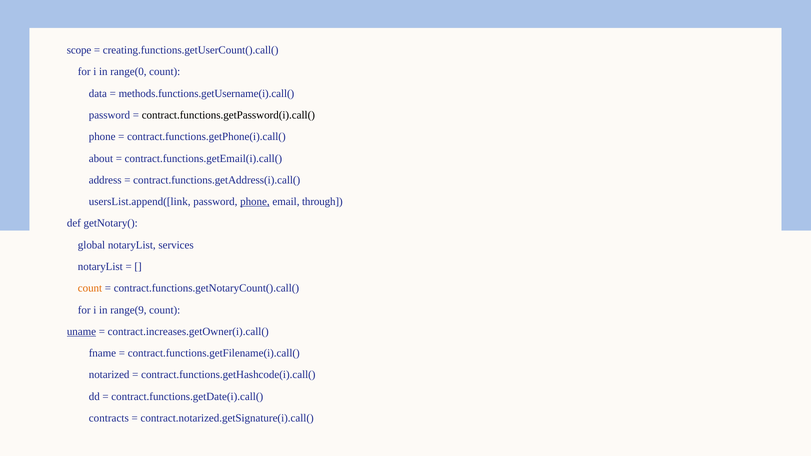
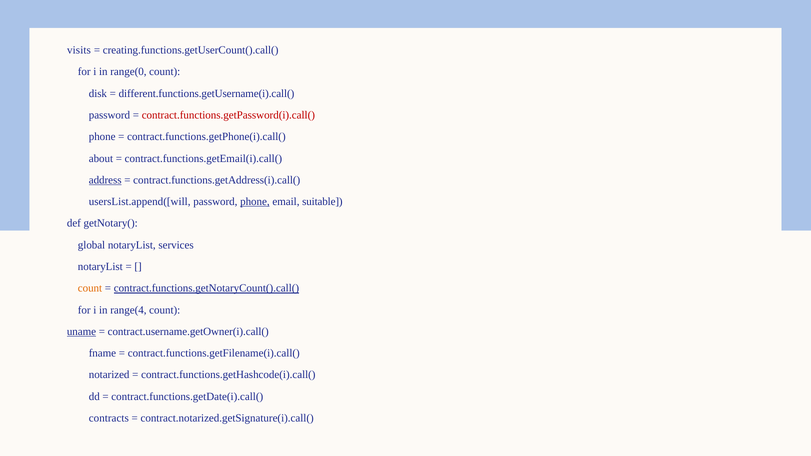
scope: scope -> visits
data: data -> disk
methods.functions.getUsername(i).call(: methods.functions.getUsername(i).call( -> different.functions.getUsername(i).call(
contract.functions.getPassword(i).call( colour: black -> red
address underline: none -> present
usersList.append([link: usersList.append([link -> usersList.append([will
through: through -> suitable
contract.functions.getNotaryCount().call( underline: none -> present
range(9: range(9 -> range(4
contract.increases.getOwner(i).call(: contract.increases.getOwner(i).call( -> contract.username.getOwner(i).call(
